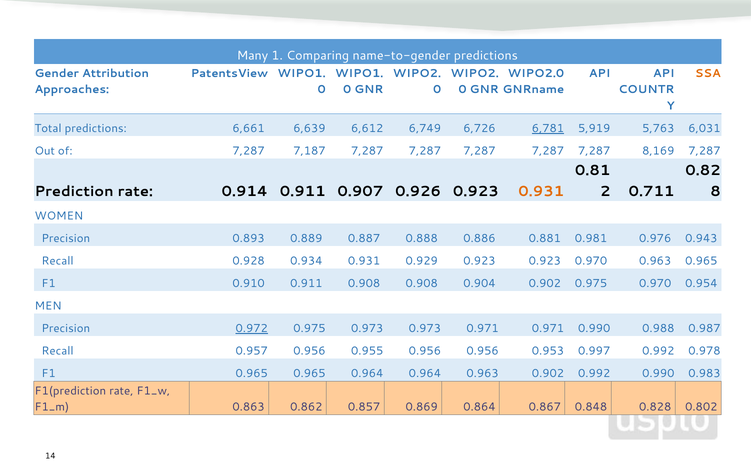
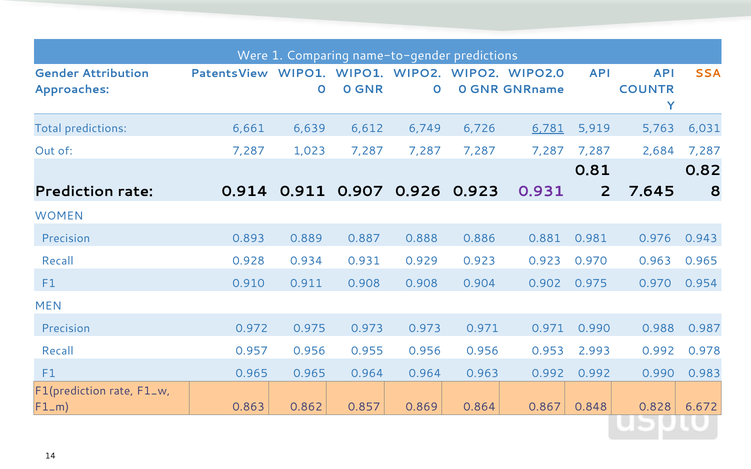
Many: Many -> Were
7,187: 7,187 -> 1,023
8,169: 8,169 -> 2,684
0.931 at (541, 191) colour: orange -> purple
0.711: 0.711 -> 7.645
0.972 underline: present -> none
0.997: 0.997 -> 2.993
0.963 0.902: 0.902 -> 0.992
0.802: 0.802 -> 6.672
